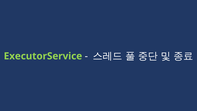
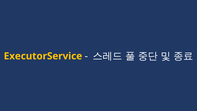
ExecutorService colour: light green -> yellow
